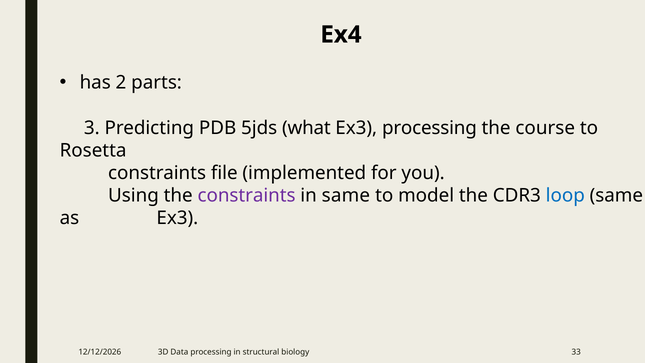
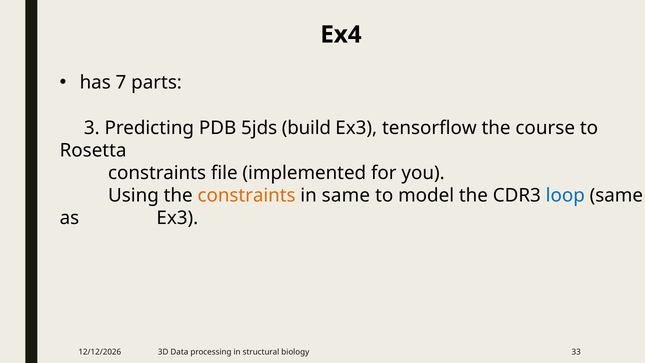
2: 2 -> 7
what: what -> build
Ex3 processing: processing -> tensorflow
constraints at (247, 196) colour: purple -> orange
